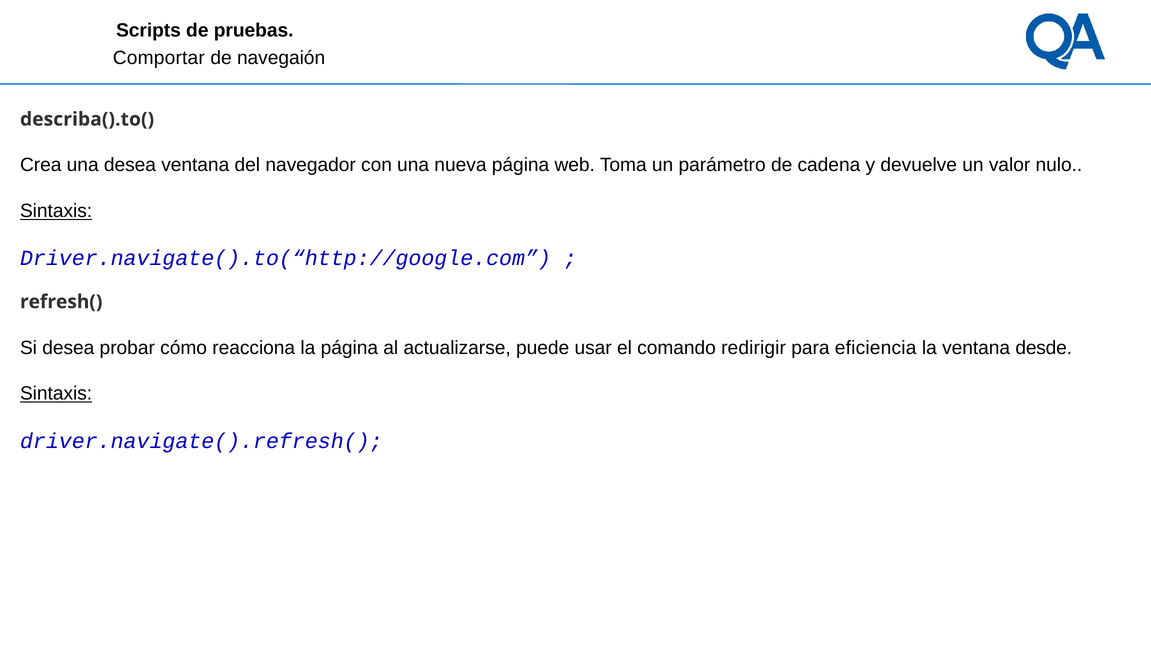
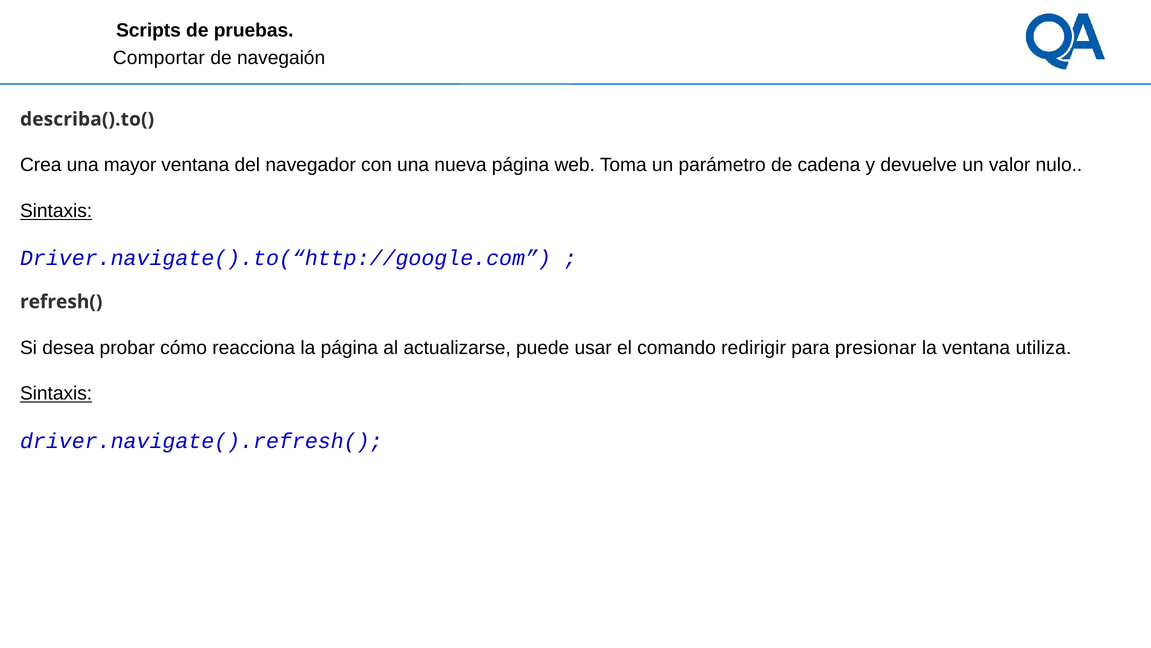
una desea: desea -> mayor
eficiencia: eficiencia -> presionar
desde: desde -> utiliza
